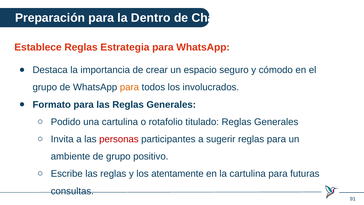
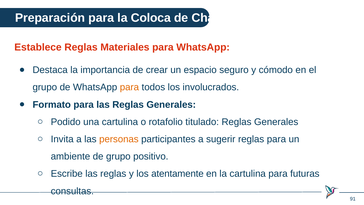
Dentro: Dentro -> Coloca
Estrategia: Estrategia -> Materiales
personas colour: red -> orange
